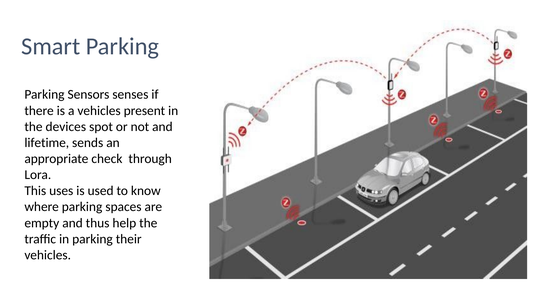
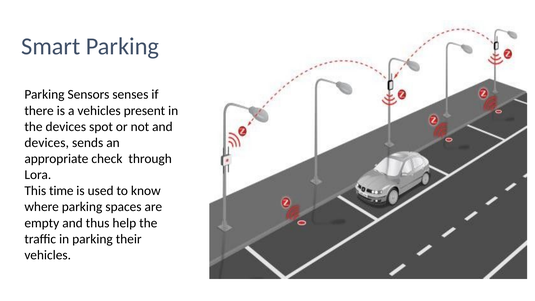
lifetime at (47, 143): lifetime -> devices
uses: uses -> time
